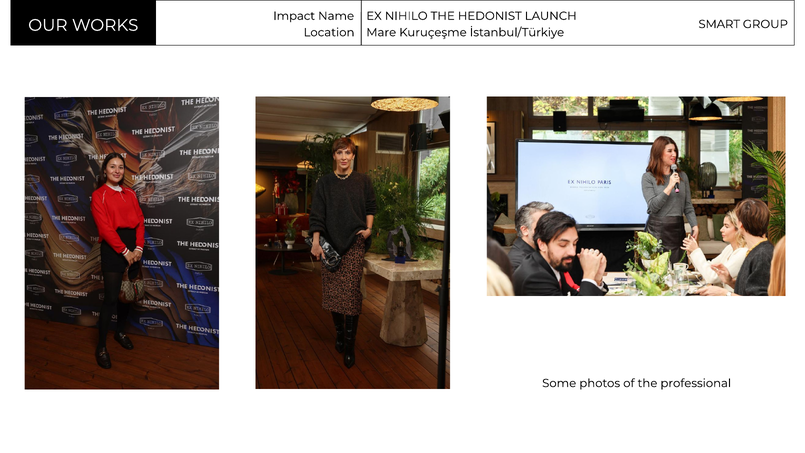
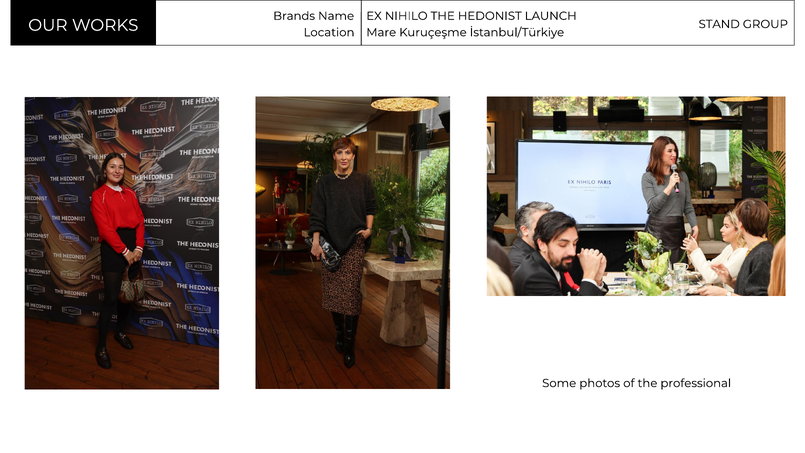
Impact: Impact -> Brands
SMART: SMART -> STAND
